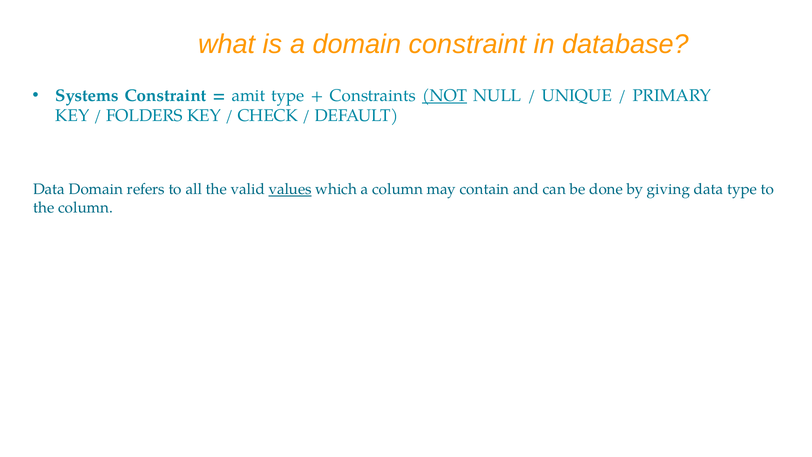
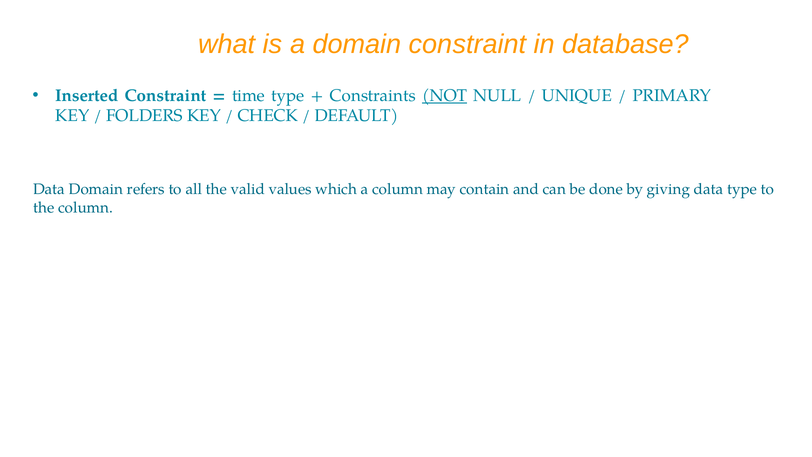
Systems: Systems -> Inserted
amit: amit -> time
values underline: present -> none
